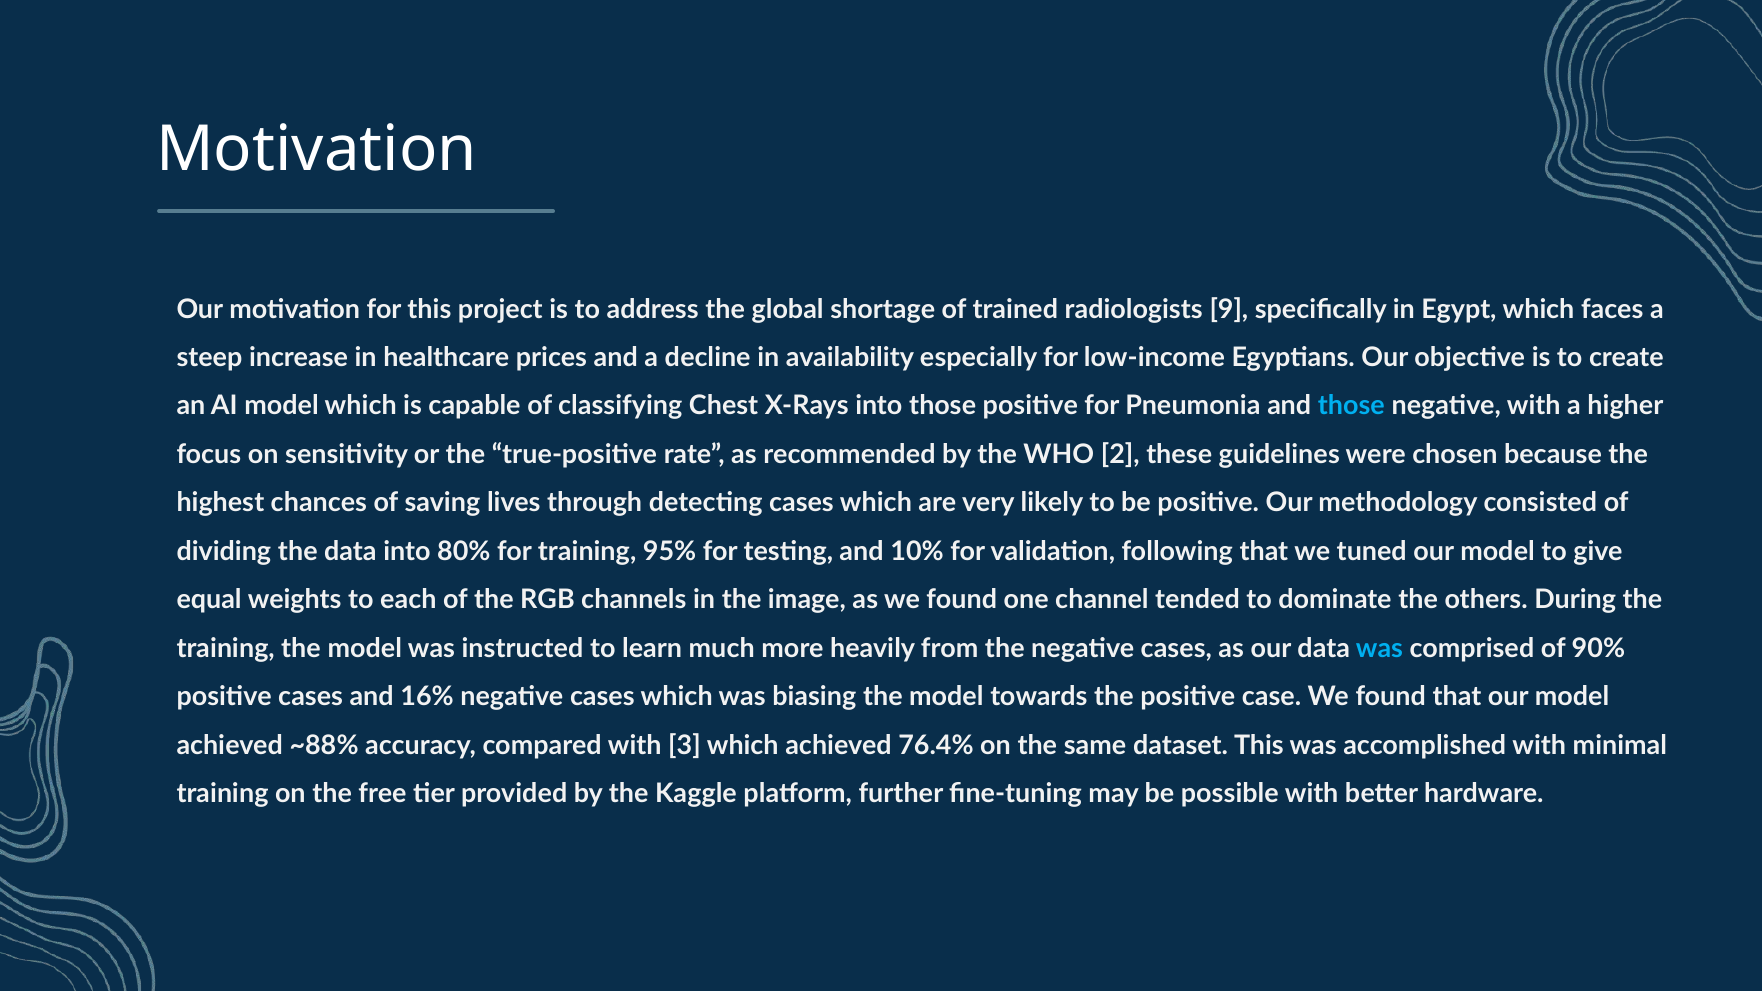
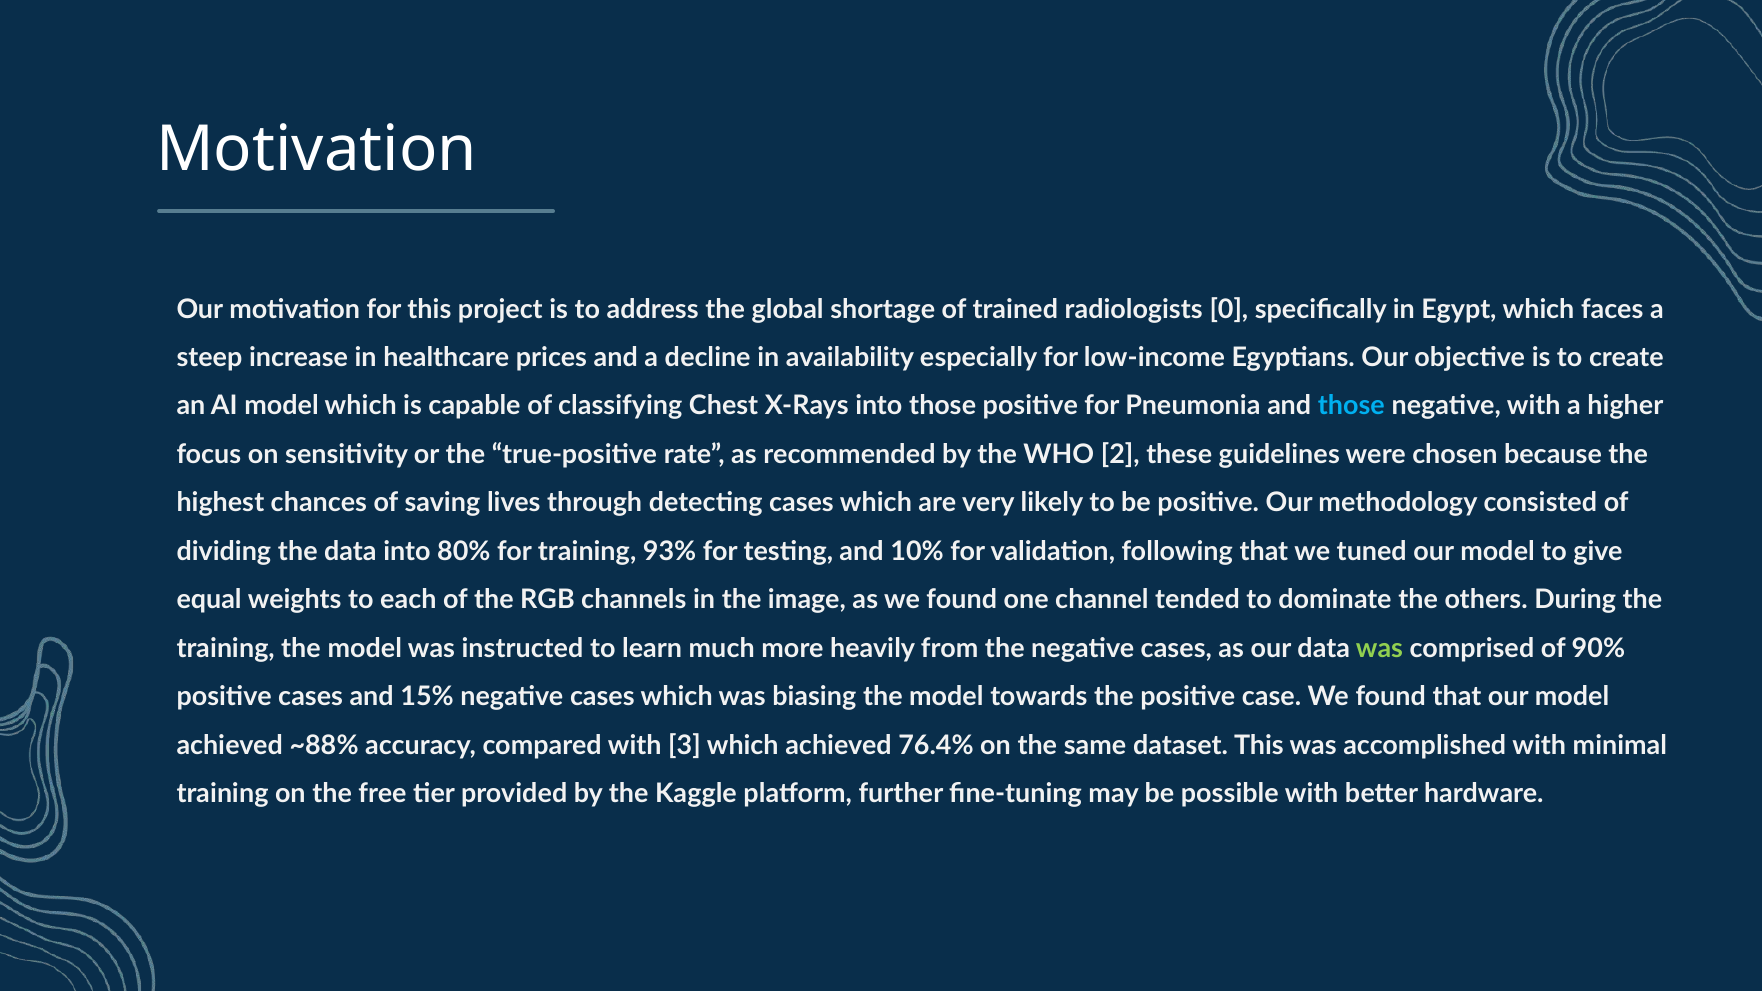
9: 9 -> 0
95%: 95% -> 93%
was at (1380, 649) colour: light blue -> light green
16%: 16% -> 15%
